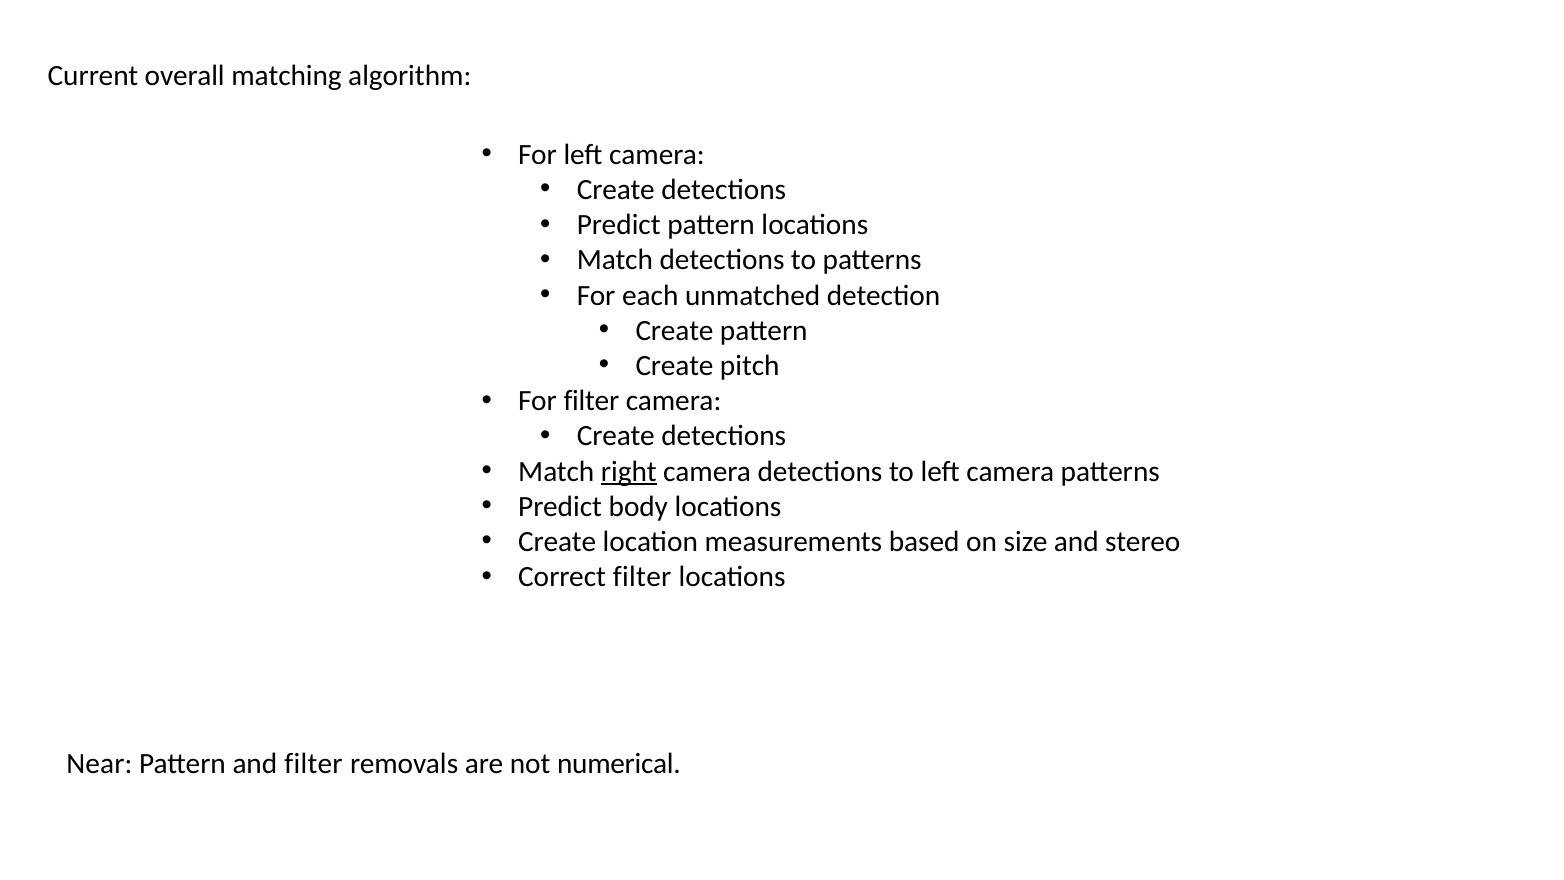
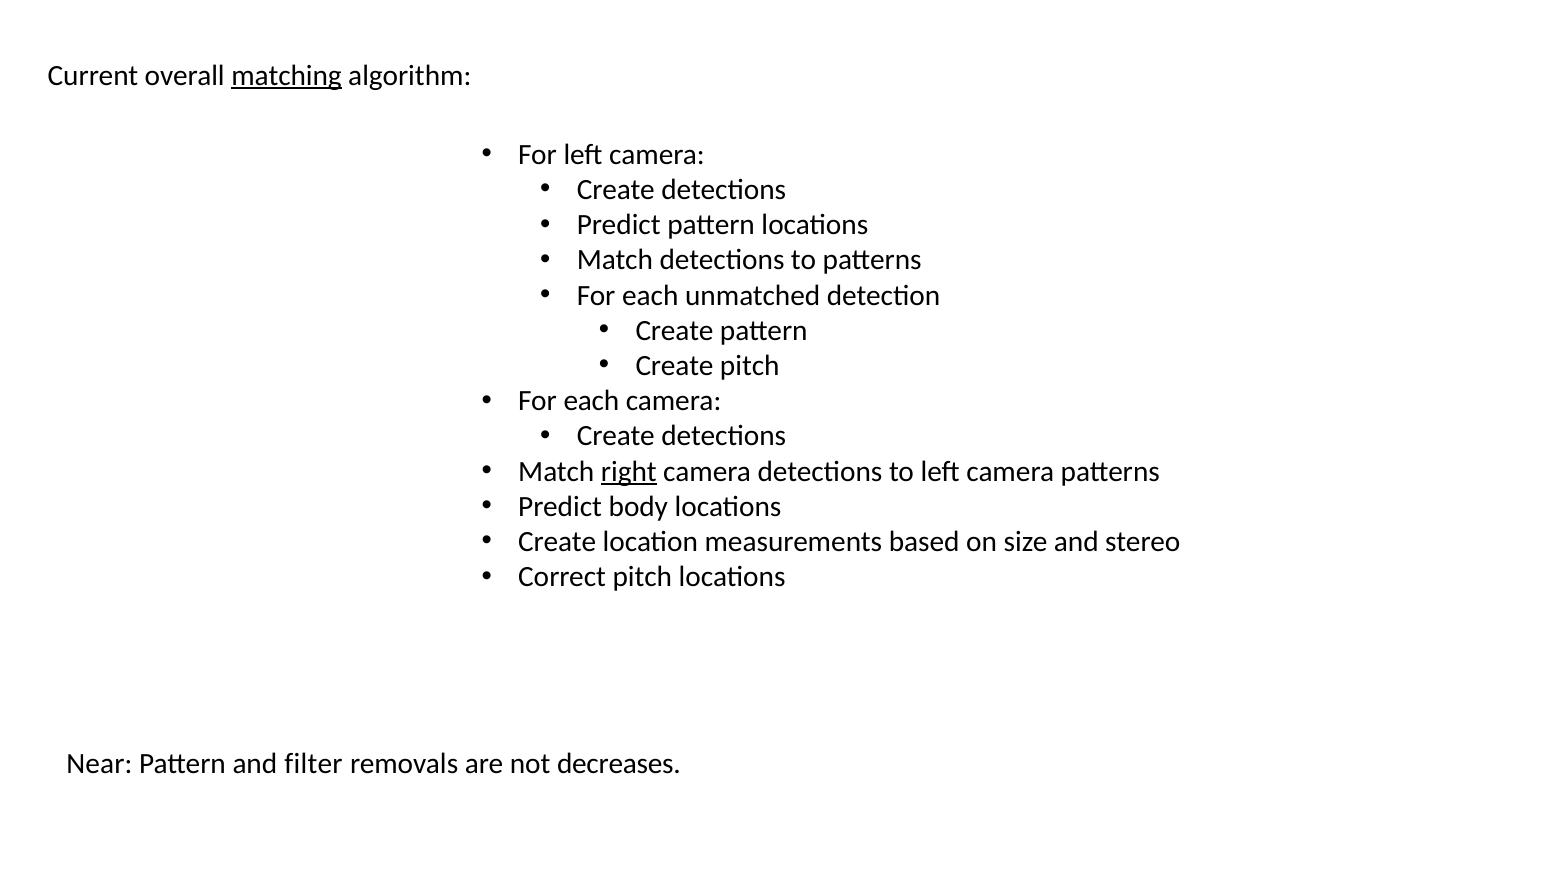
matching underline: none -> present
filter at (591, 401): filter -> each
Correct filter: filter -> pitch
numerical: numerical -> decreases
